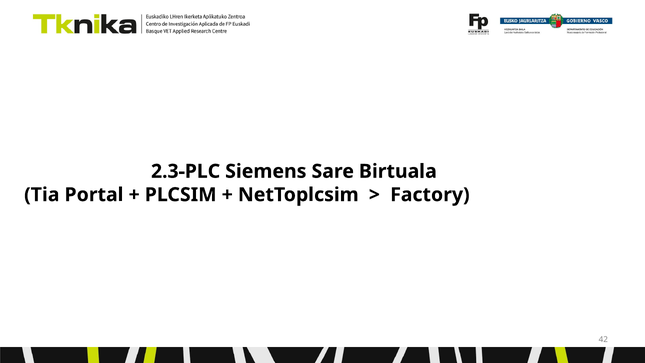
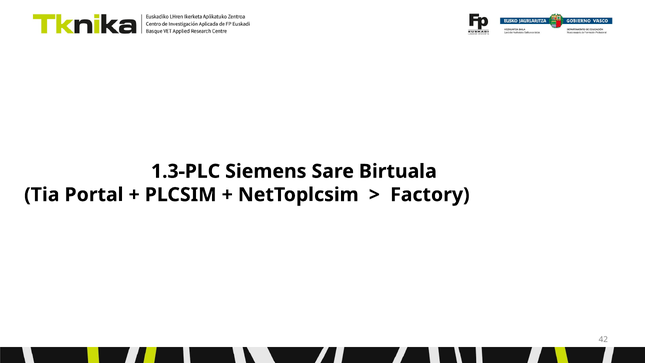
2.3-PLC: 2.3-PLC -> 1.3-PLC
